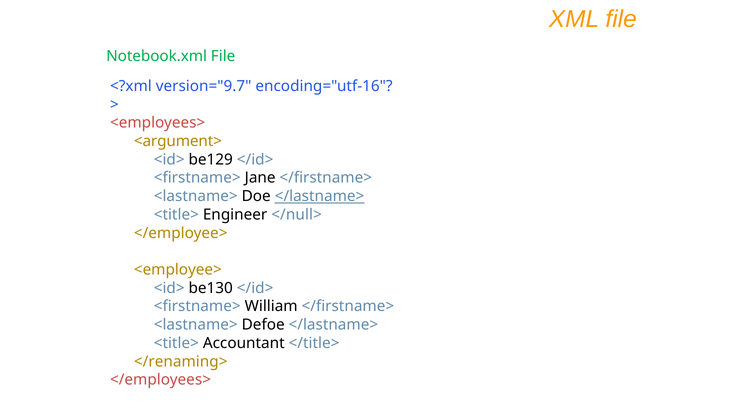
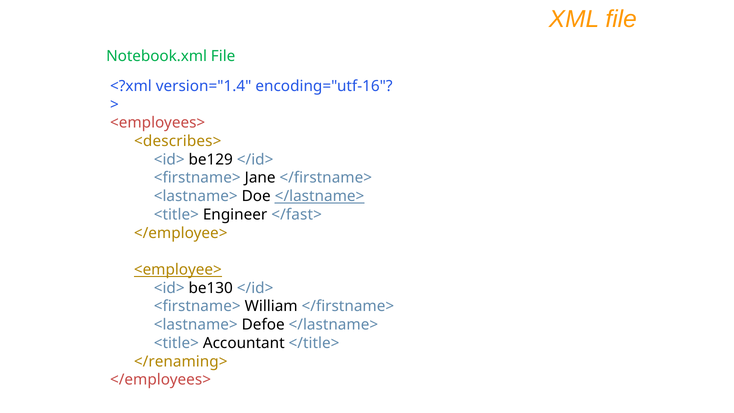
version="9.7: version="9.7 -> version="1.4
<argument>: <argument> -> <describes>
</null>: </null> -> </fast>
<employee> underline: none -> present
